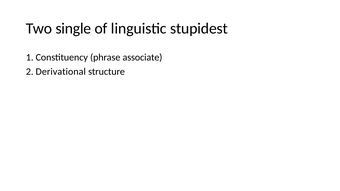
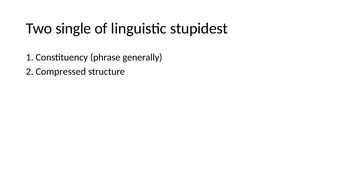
associate: associate -> generally
Derivational: Derivational -> Compressed
